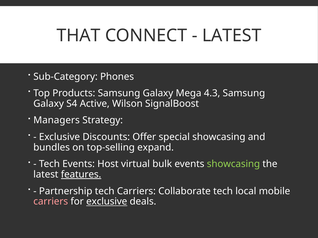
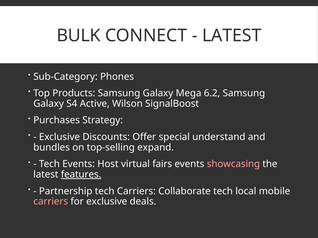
THAT: THAT -> BULK
4.3: 4.3 -> 6.2
Managers: Managers -> Purchases
special showcasing: showcasing -> understand
bulk: bulk -> fairs
showcasing at (233, 164) colour: light green -> pink
exclusive at (107, 202) underline: present -> none
